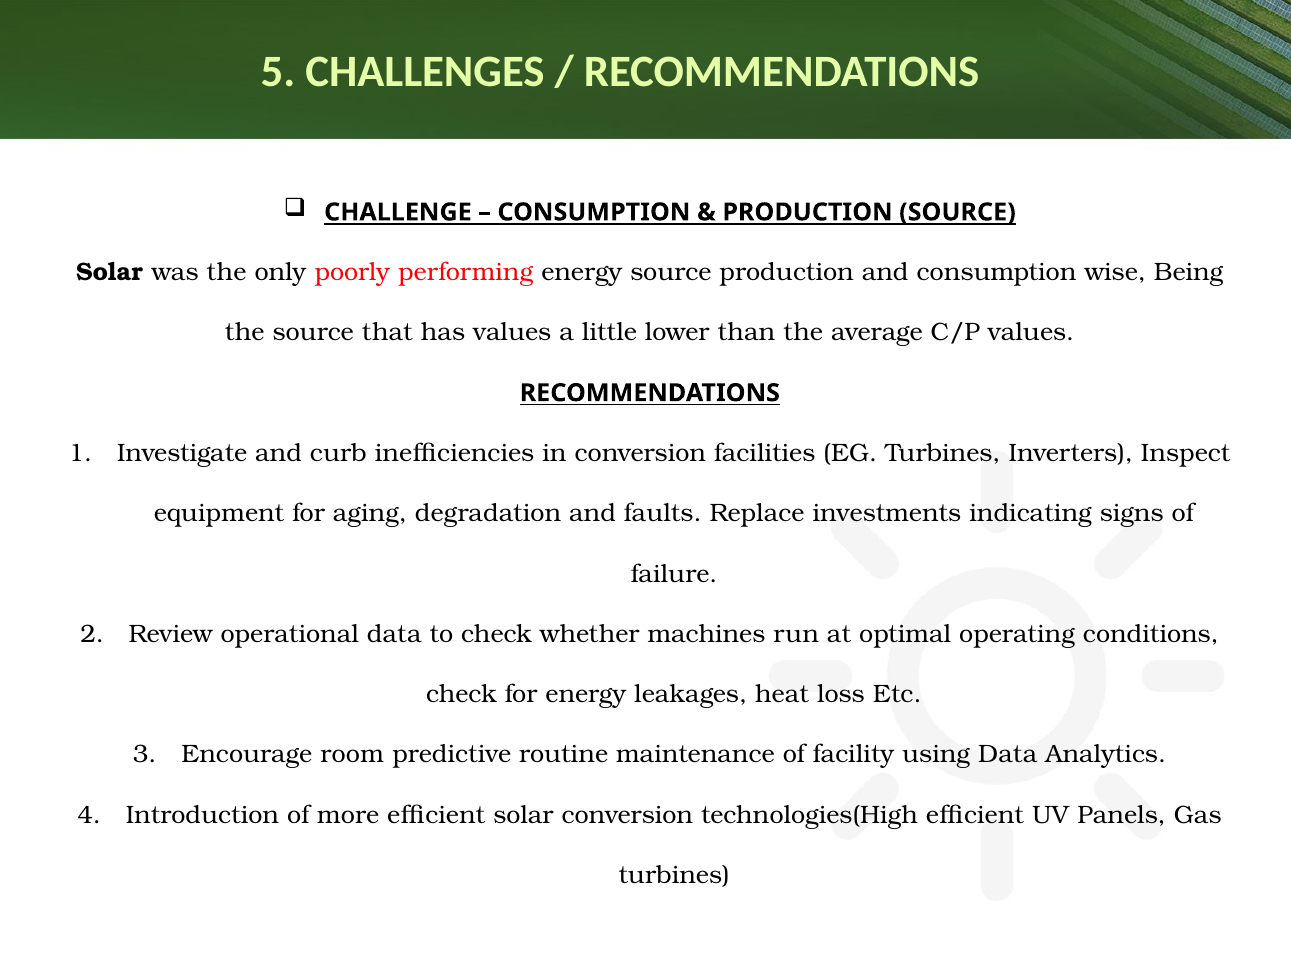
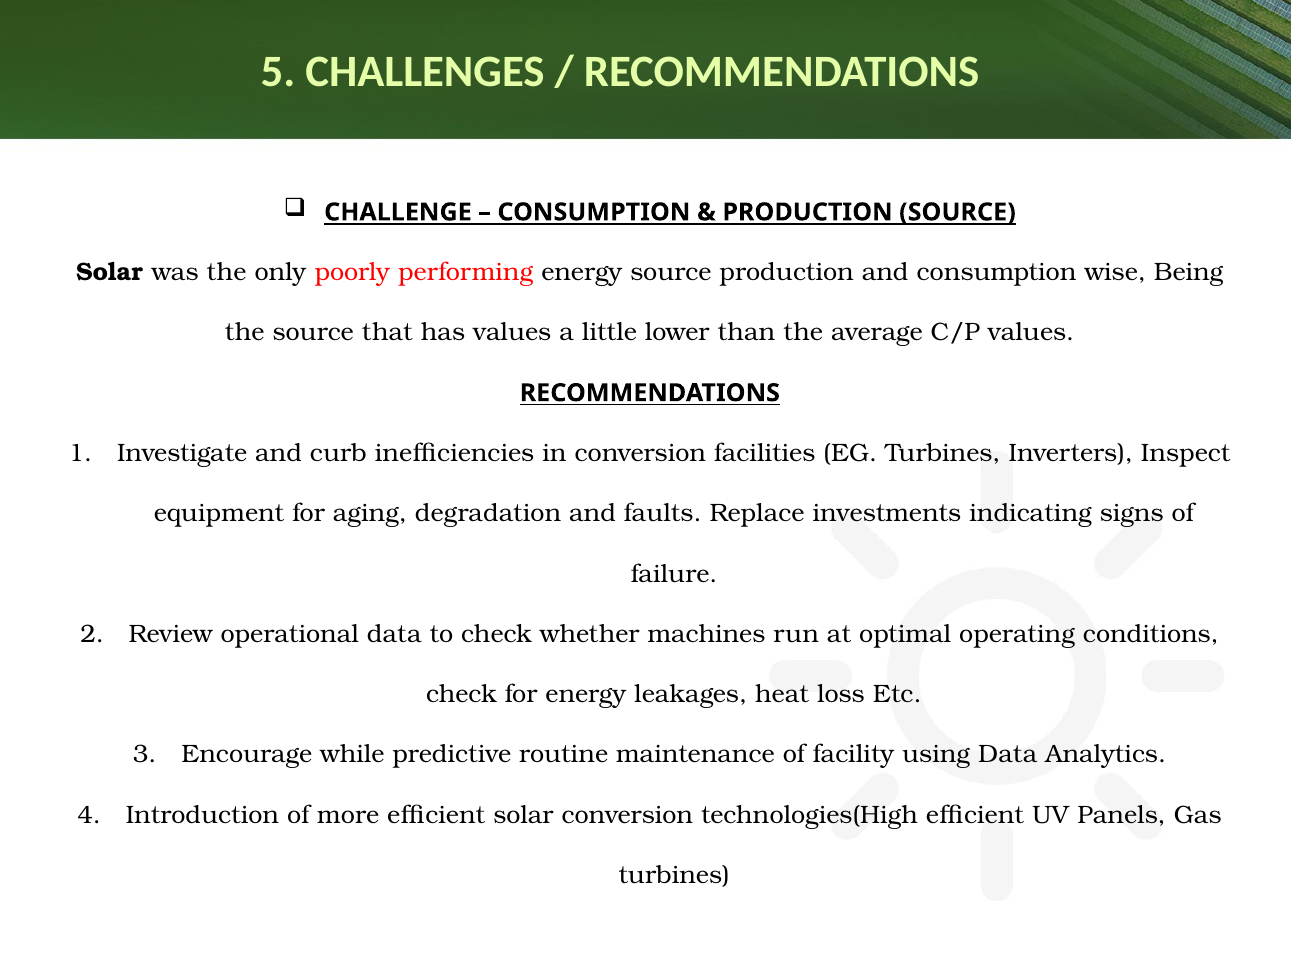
room: room -> while
